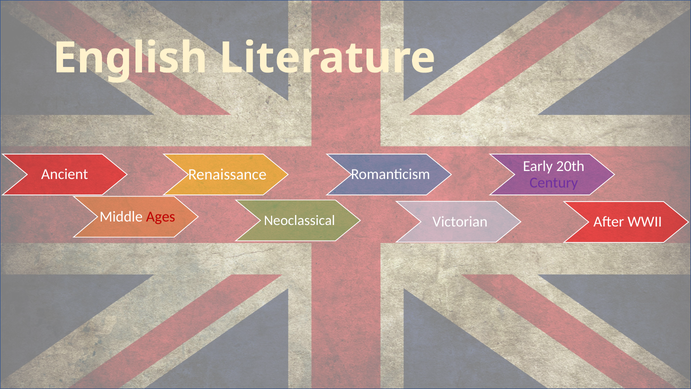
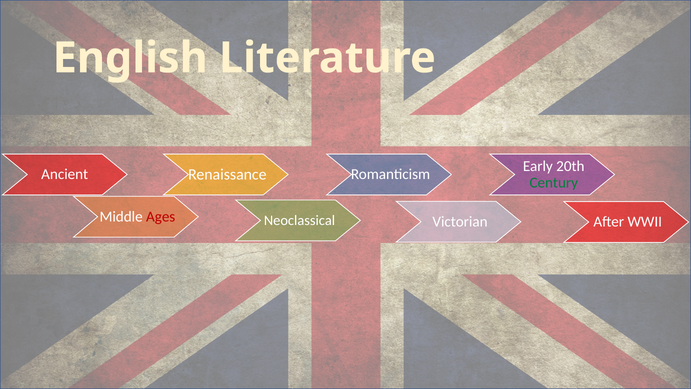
Century colour: purple -> green
